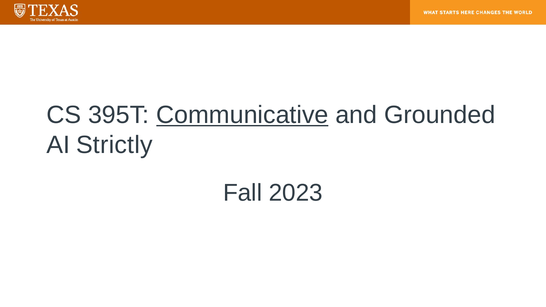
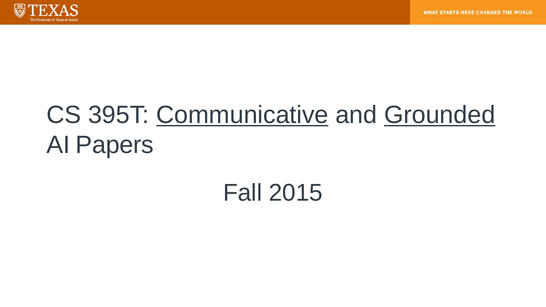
Grounded underline: none -> present
Strictly: Strictly -> Papers
2023: 2023 -> 2015
